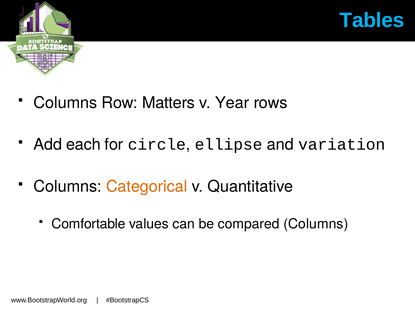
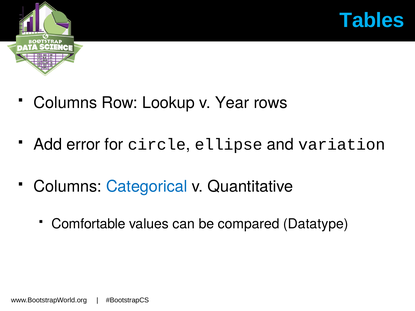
Matters: Matters -> Lookup
each: each -> error
Categorical colour: orange -> blue
compared Columns: Columns -> Datatype
